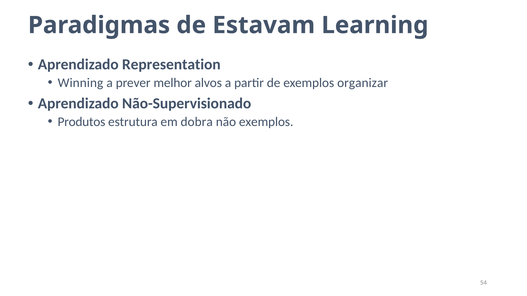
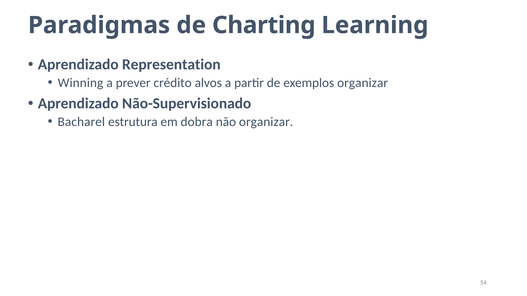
Estavam: Estavam -> Charting
melhor: melhor -> crédito
Produtos: Produtos -> Bacharel
não exemplos: exemplos -> organizar
